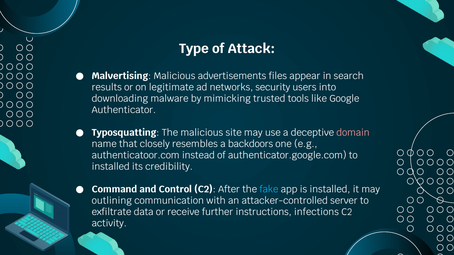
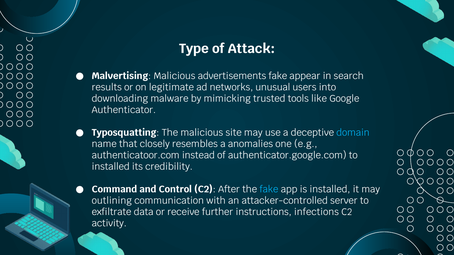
advertisements files: files -> fake
security: security -> unusual
domain colour: pink -> light blue
backdoors: backdoors -> anomalies
